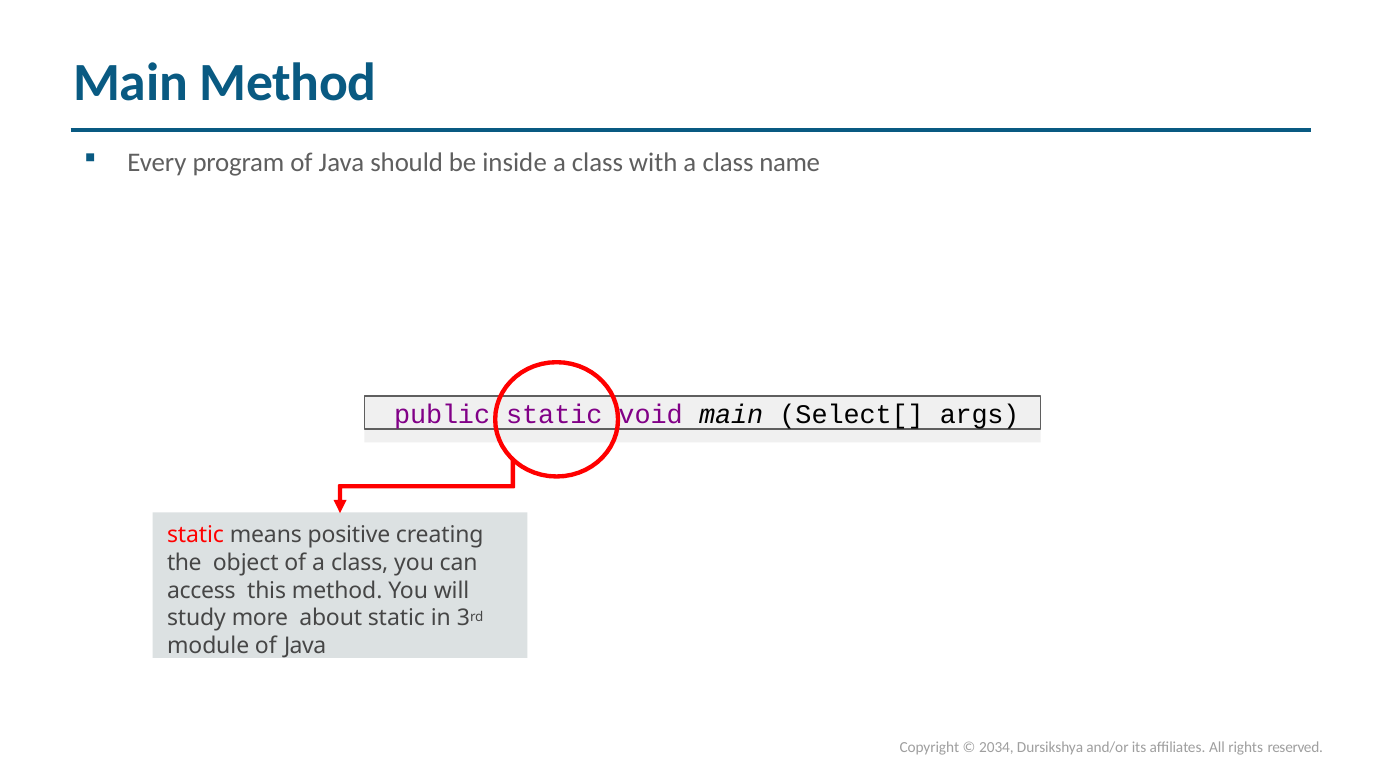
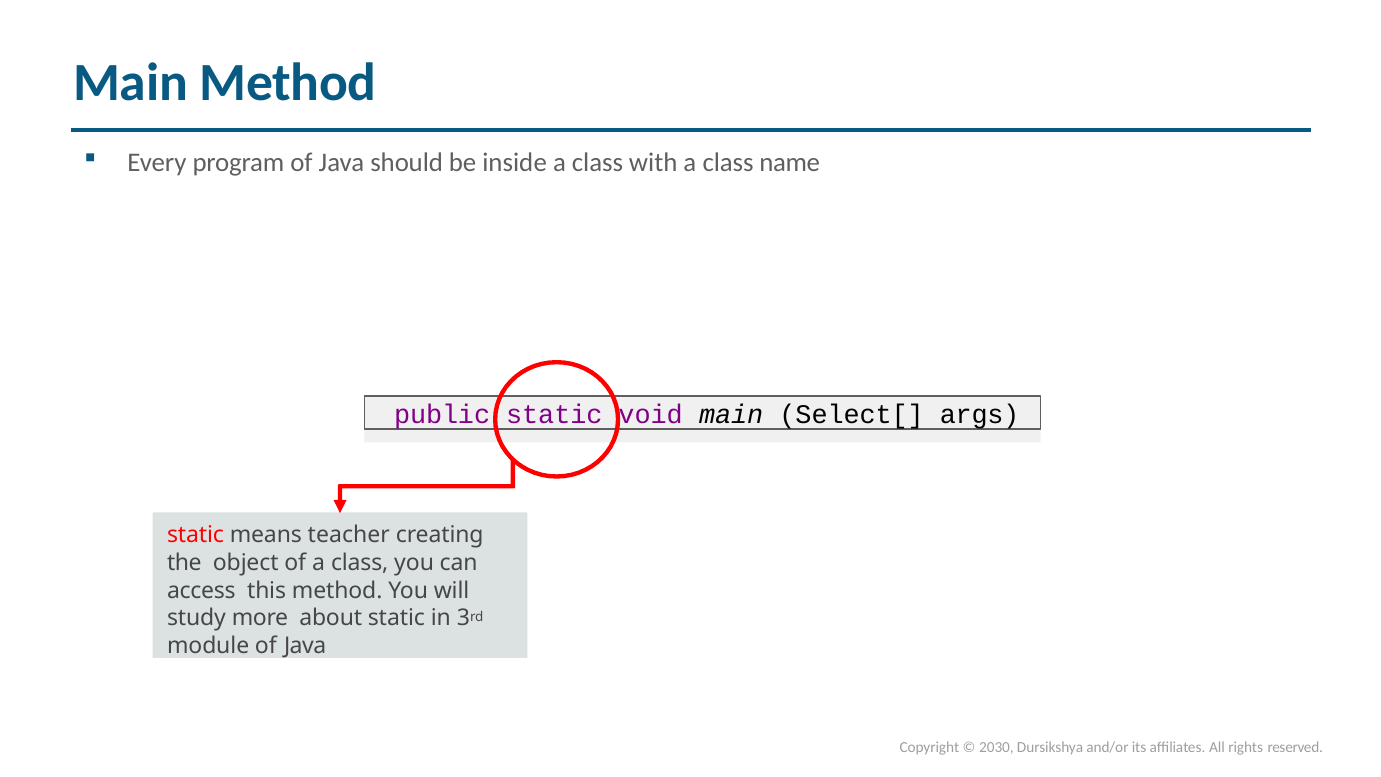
positive: positive -> teacher
2034: 2034 -> 2030
